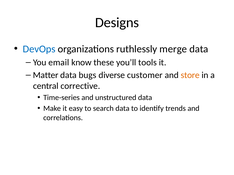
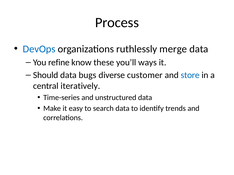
Designs: Designs -> Process
email: email -> refine
tools: tools -> ways
Matter: Matter -> Should
store colour: orange -> blue
corrective: corrective -> iteratively
